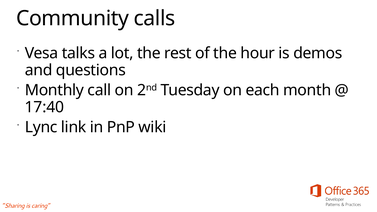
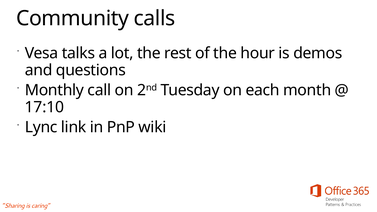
17:40: 17:40 -> 17:10
